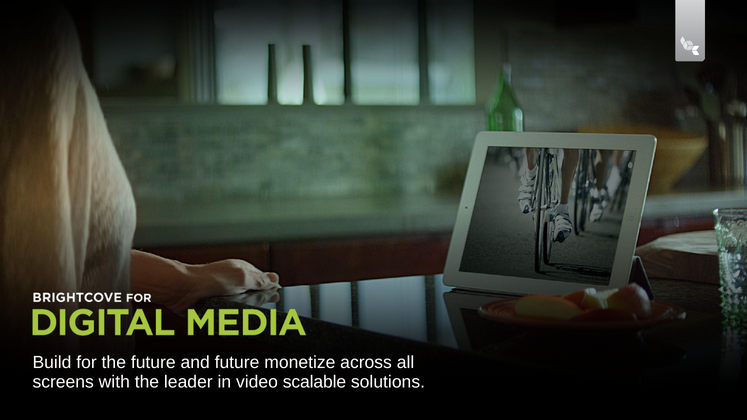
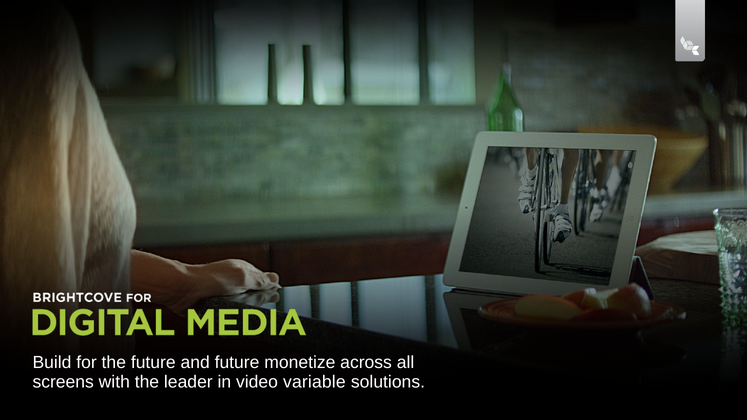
scalable: scalable -> variable
